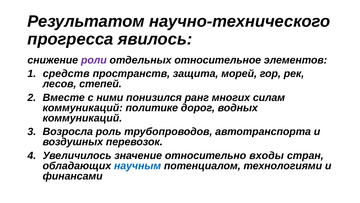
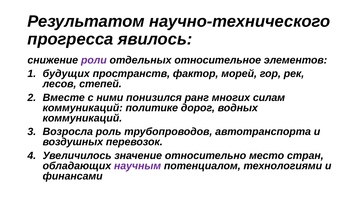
средств: средств -> будущих
защита: защита -> фактор
входы: входы -> место
научным colour: blue -> purple
